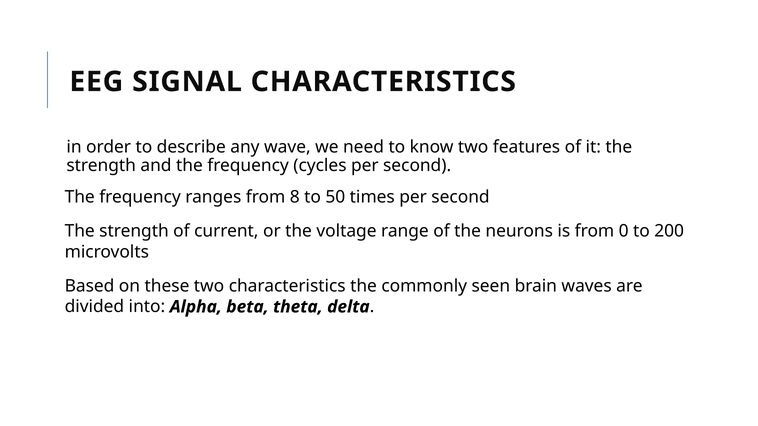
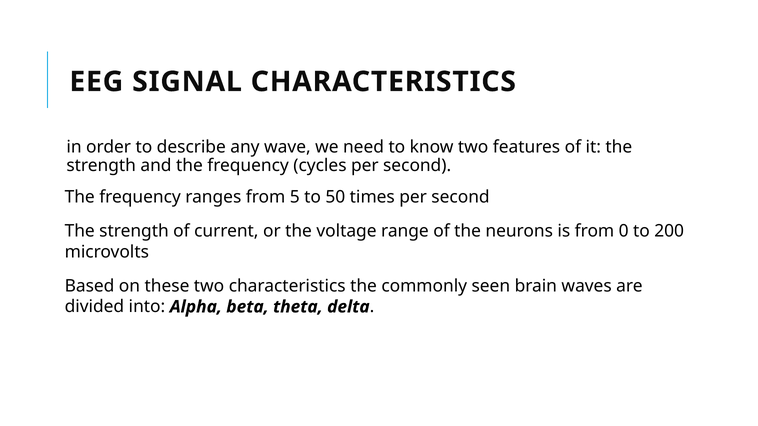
8: 8 -> 5
